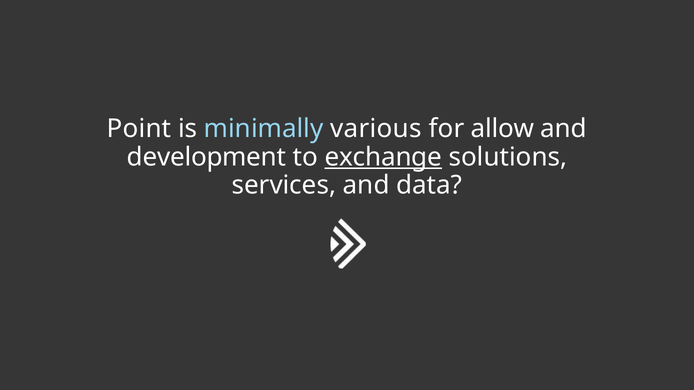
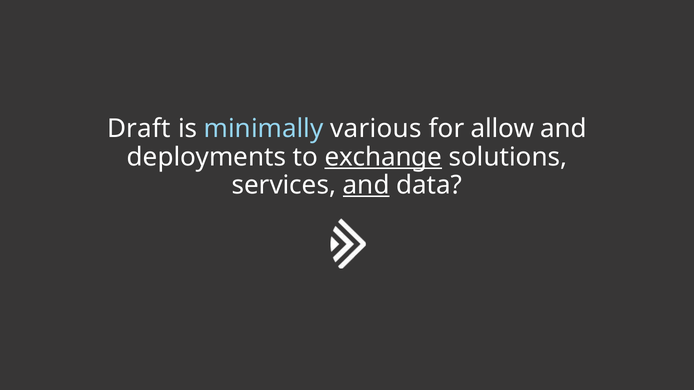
Point: Point -> Draft
development: development -> deployments
and at (366, 185) underline: none -> present
